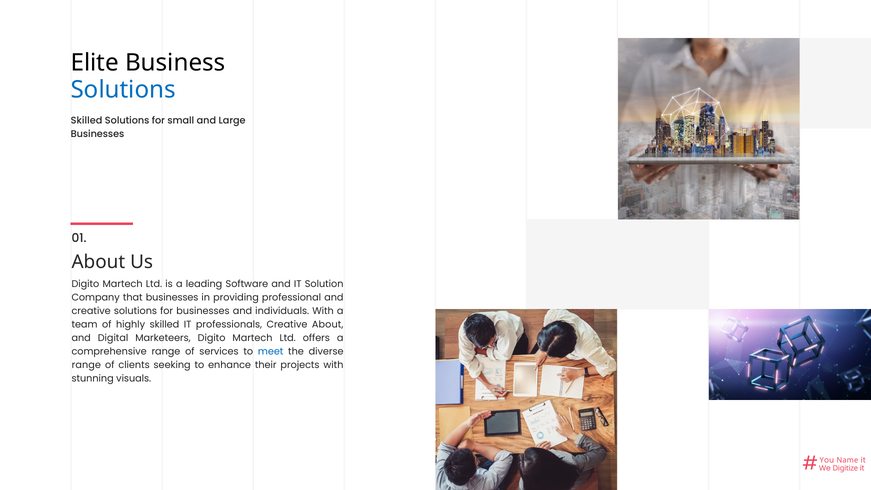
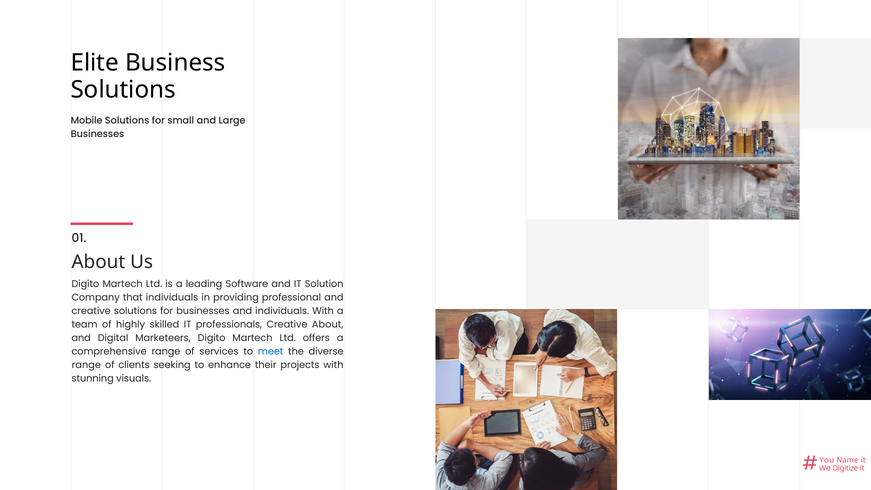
Solutions at (123, 90) colour: blue -> black
Skilled at (86, 120): Skilled -> Mobile
that businesses: businesses -> individuals
